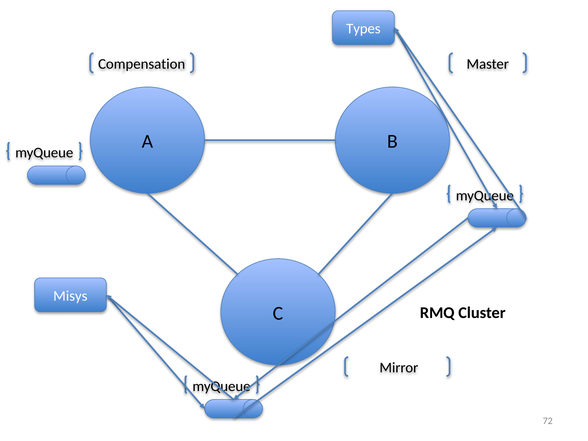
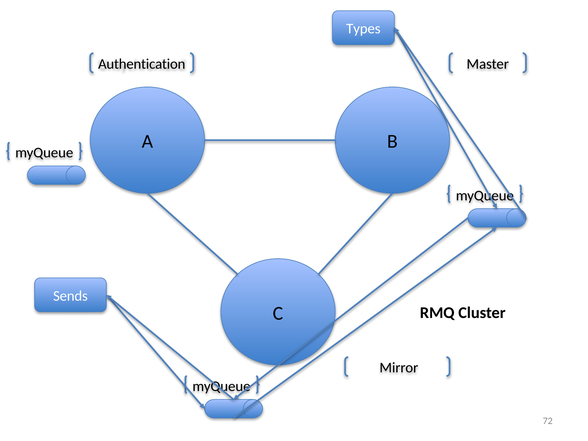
Compensation: Compensation -> Authentication
Misys: Misys -> Sends
